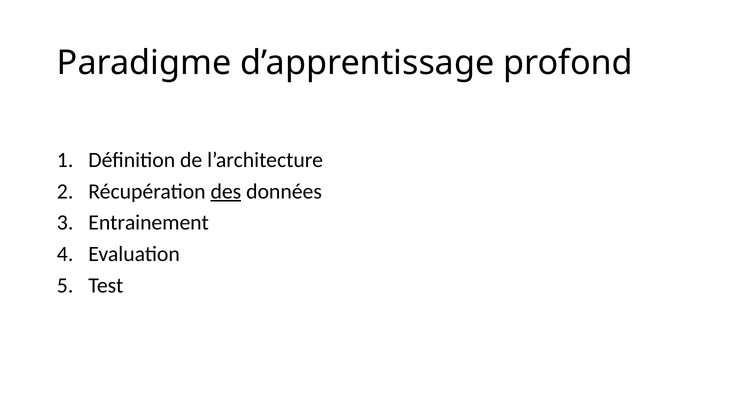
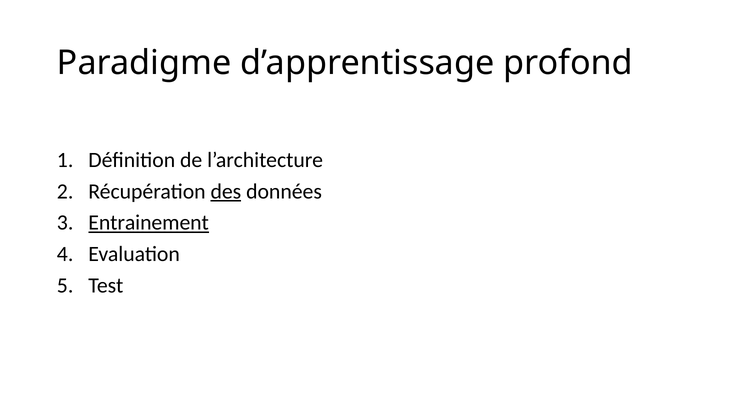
Entrainement underline: none -> present
